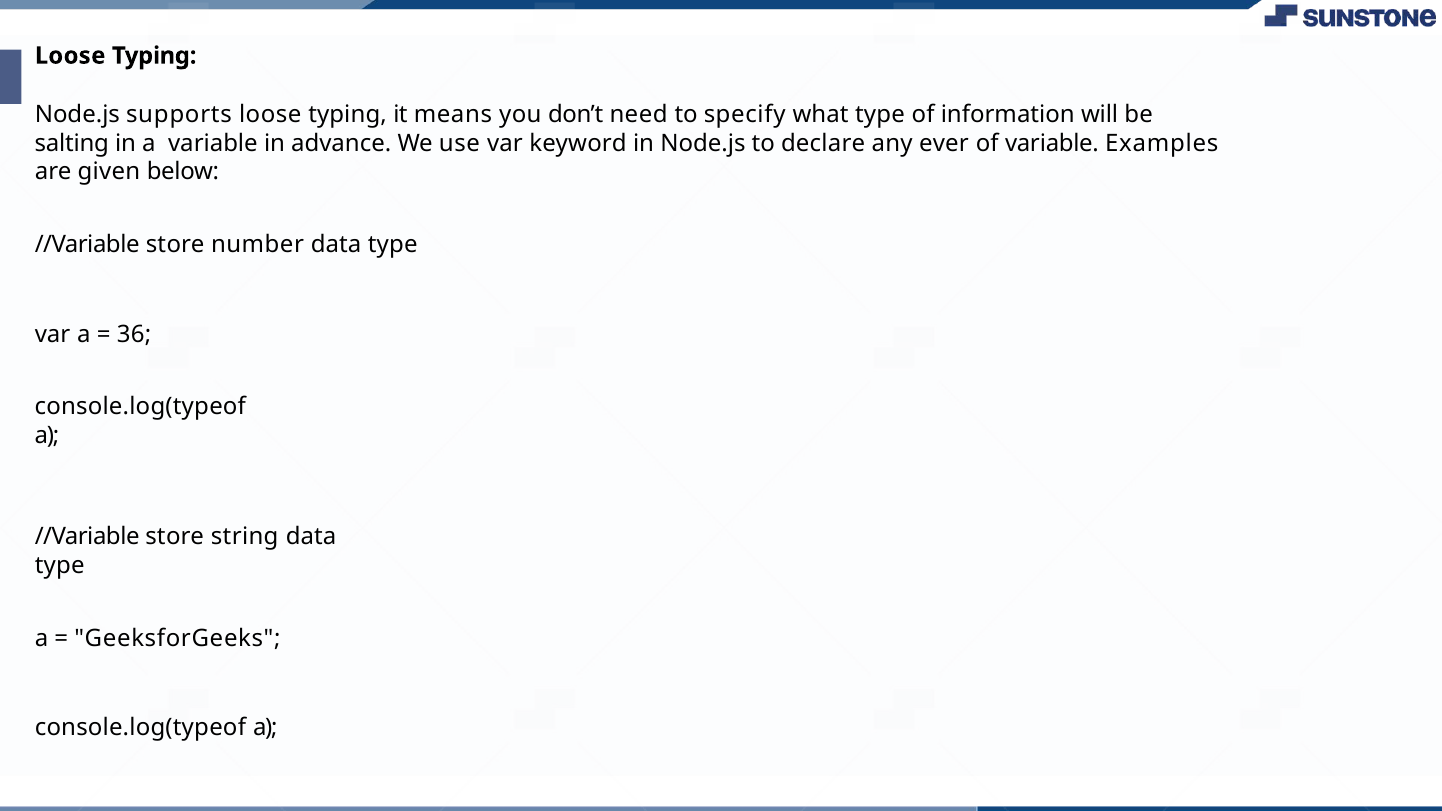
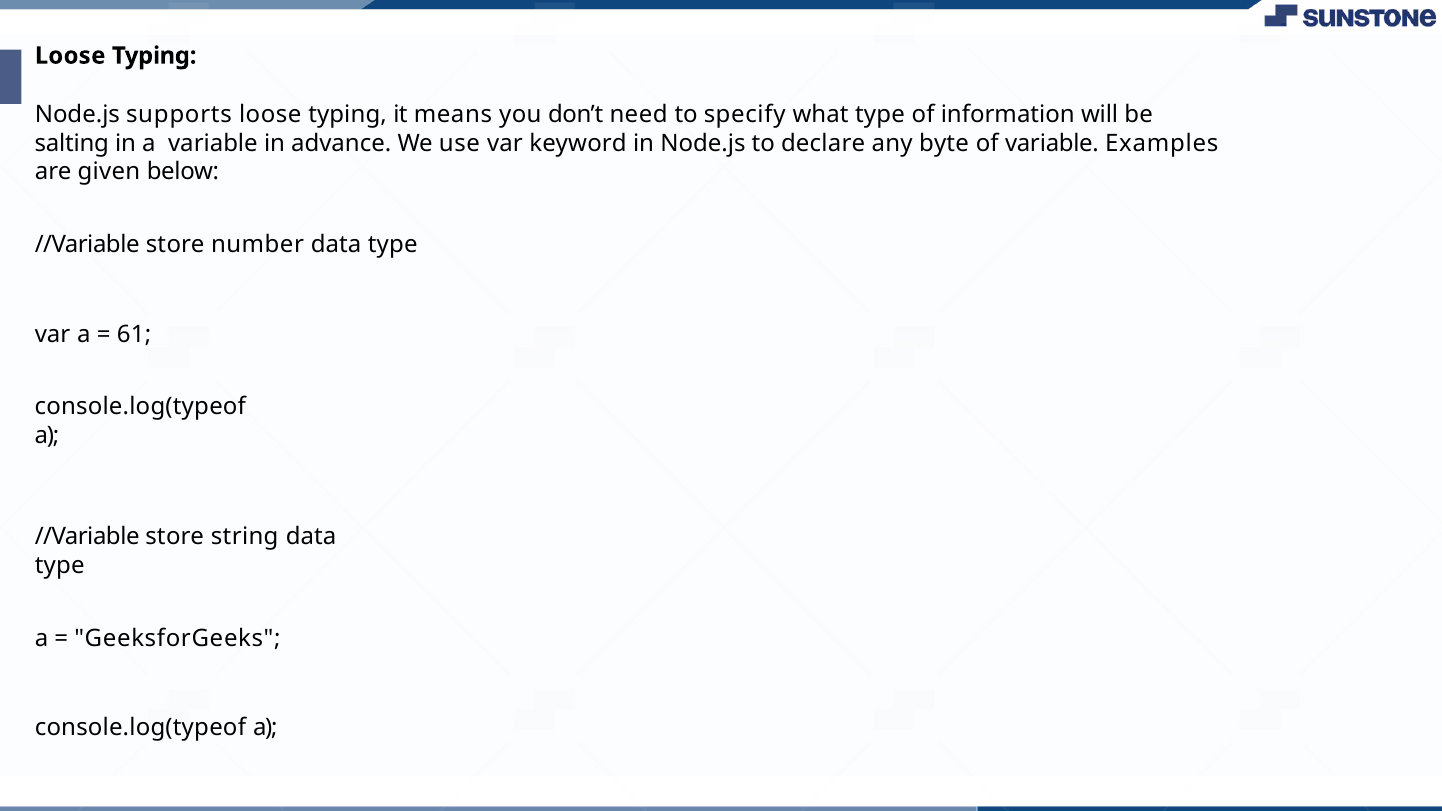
ever: ever -> byte
36: 36 -> 61
